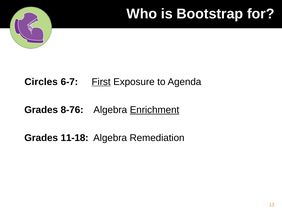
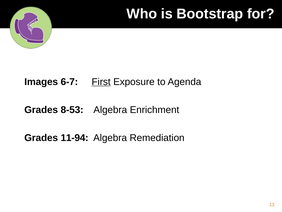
Circles: Circles -> Images
8-76: 8-76 -> 8-53
Enrichment underline: present -> none
11-18: 11-18 -> 11-94
